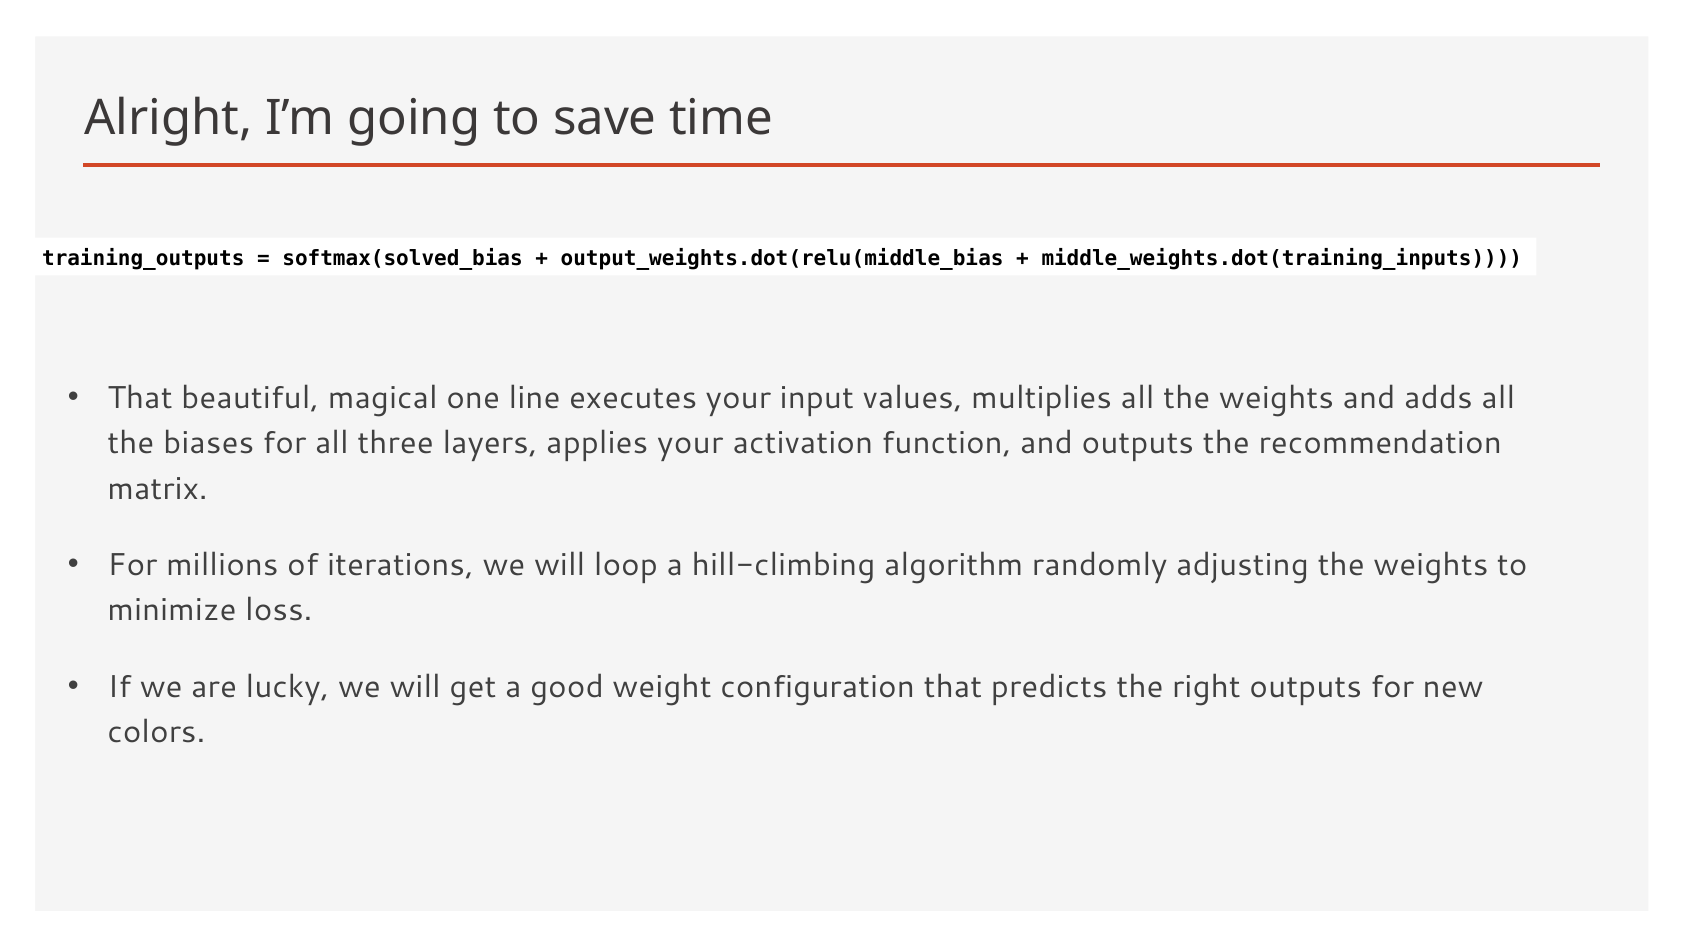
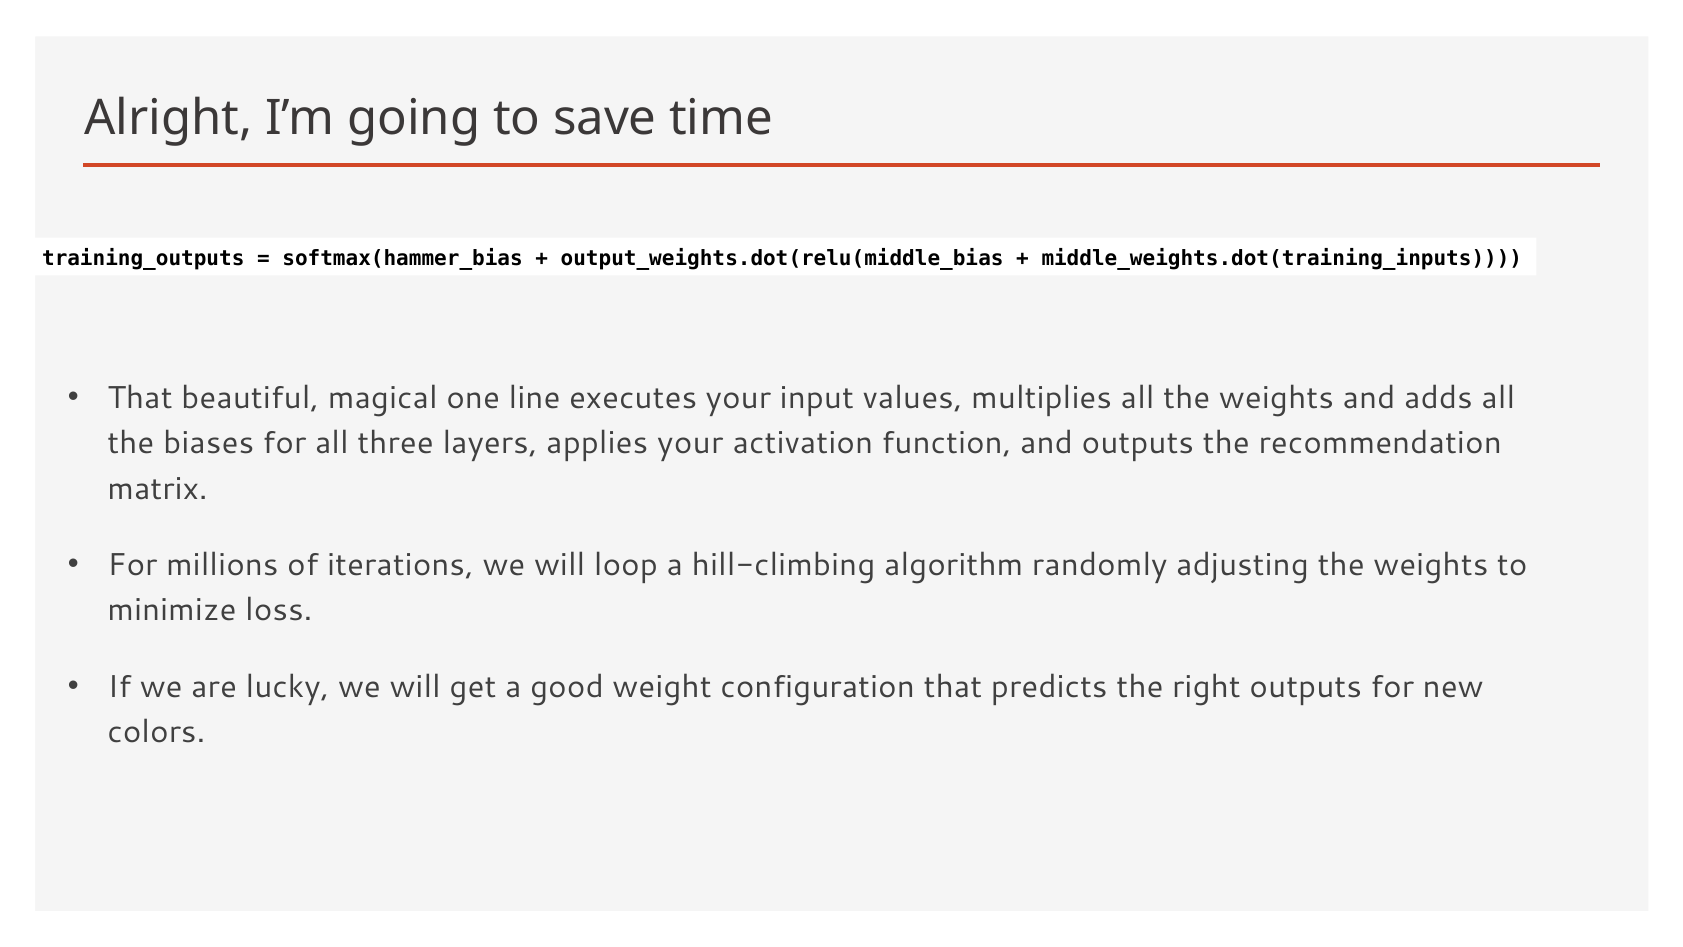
softmax(solved_bias: softmax(solved_bias -> softmax(hammer_bias
